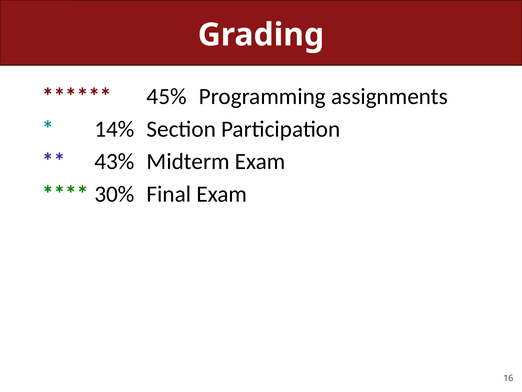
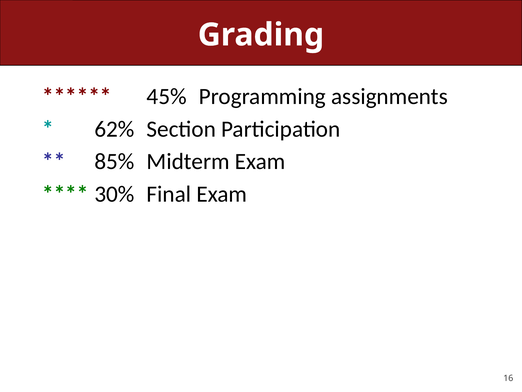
14%: 14% -> 62%
43%: 43% -> 85%
